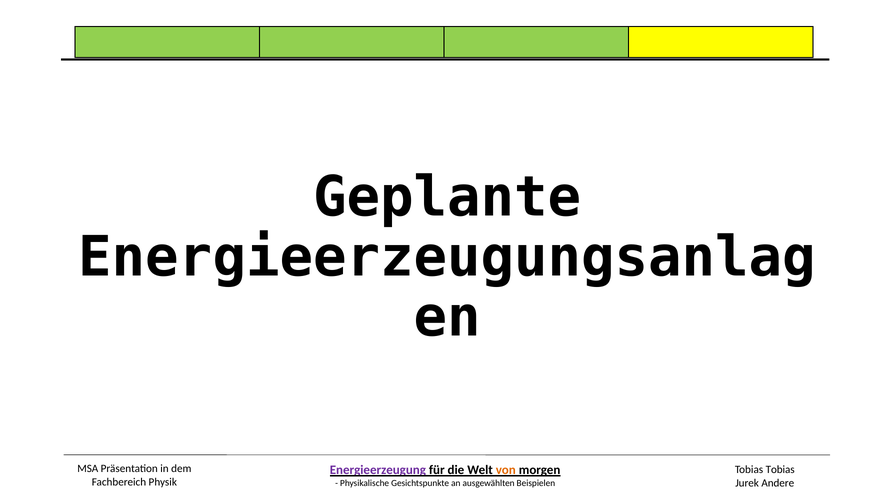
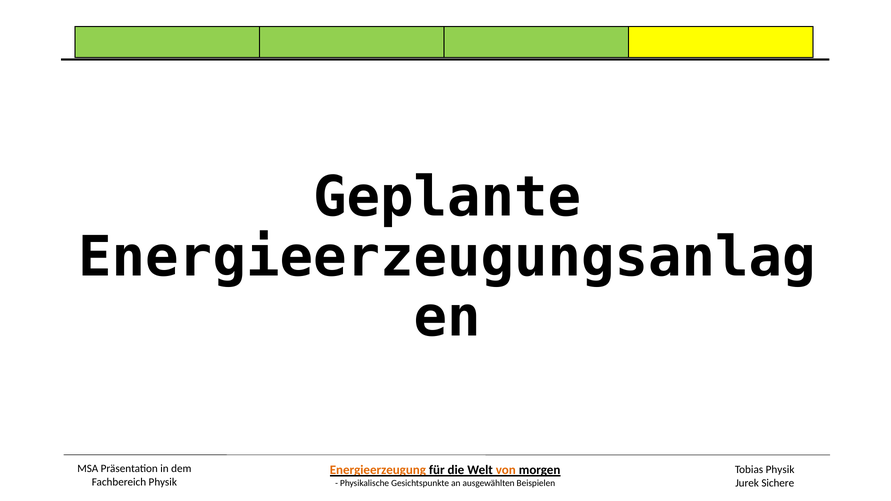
Energieerzeugung colour: purple -> orange
Tobias Tobias: Tobias -> Physik
Andere: Andere -> Sichere
